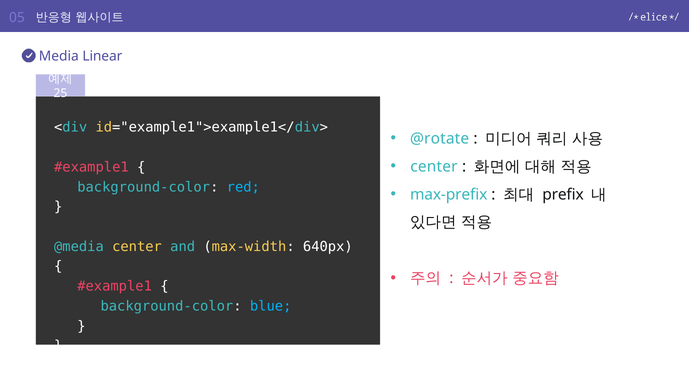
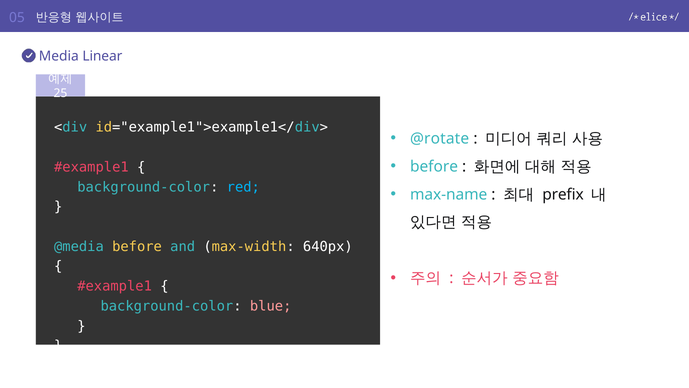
center at (434, 166): center -> before
max-prefix: max-prefix -> max-name
@media center: center -> before
blue colour: light blue -> pink
